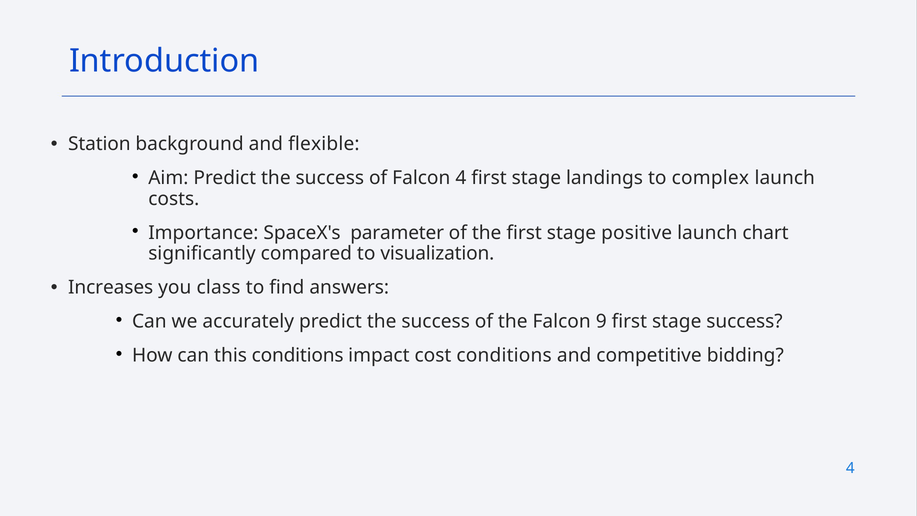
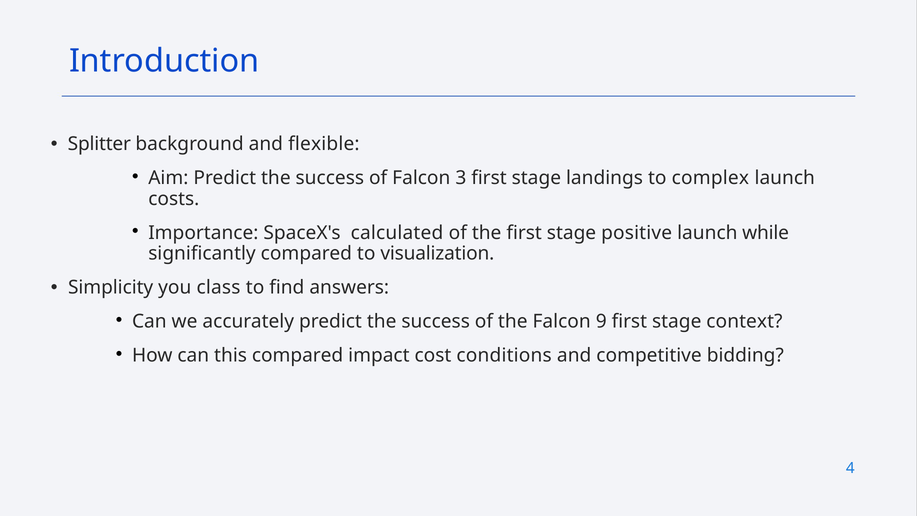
Station: Station -> Splitter
Falcon 4: 4 -> 3
parameter: parameter -> calculated
chart: chart -> while
Increases: Increases -> Simplicity
stage success: success -> context
this conditions: conditions -> compared
